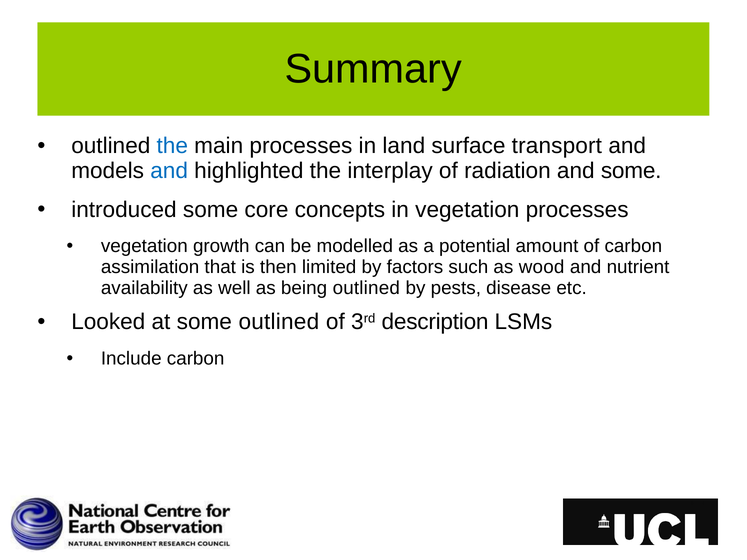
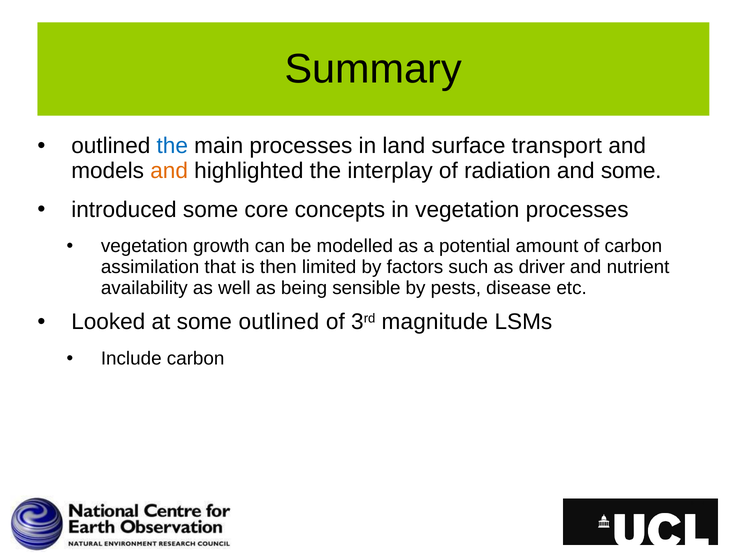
and at (169, 171) colour: blue -> orange
wood: wood -> driver
being outlined: outlined -> sensible
description: description -> magnitude
